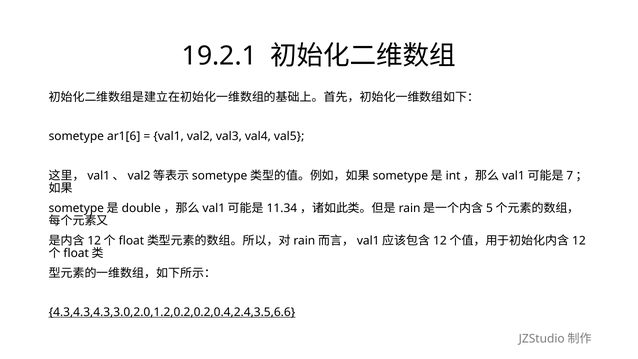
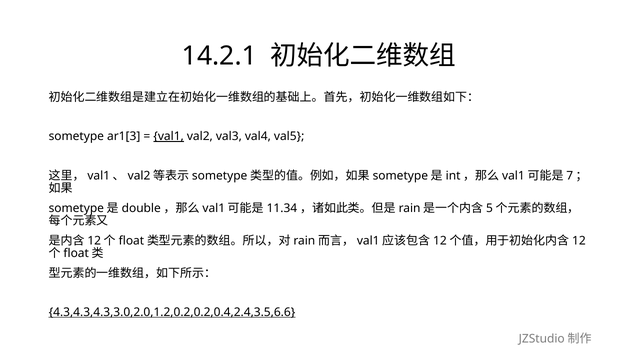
19.2.1: 19.2.1 -> 14.2.1
ar1[6: ar1[6 -> ar1[3
val1 underline: none -> present
